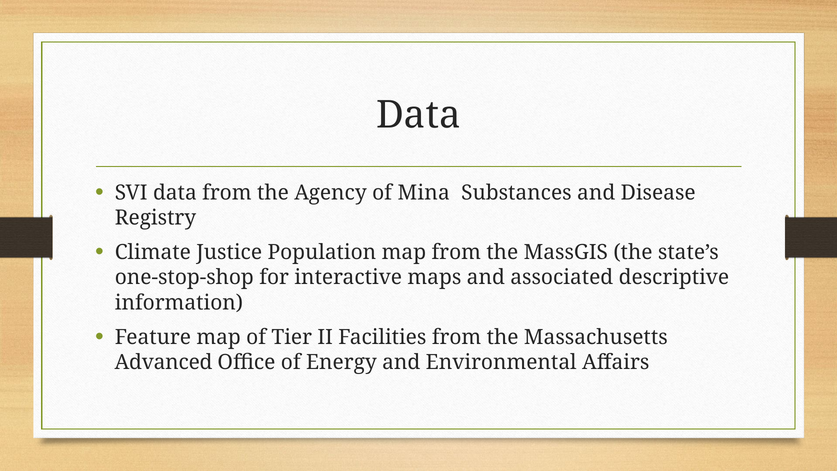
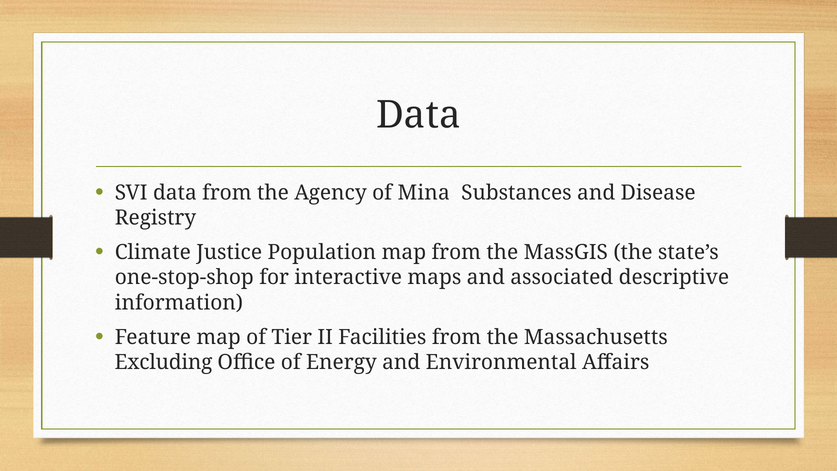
Advanced: Advanced -> Excluding
